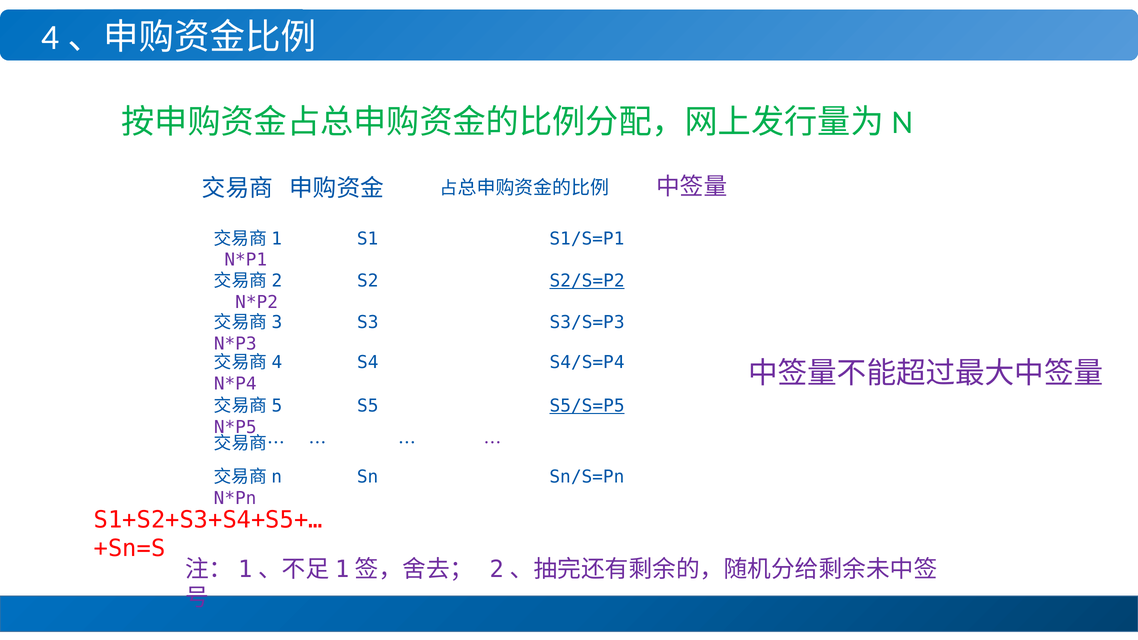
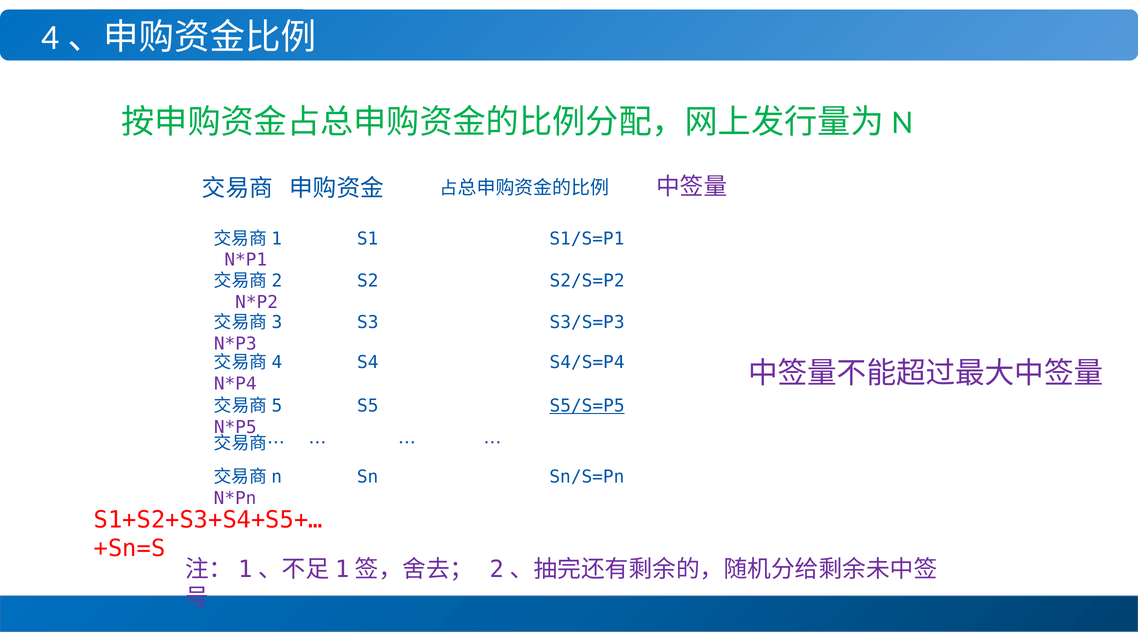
S2/S=P2 underline: present -> none
